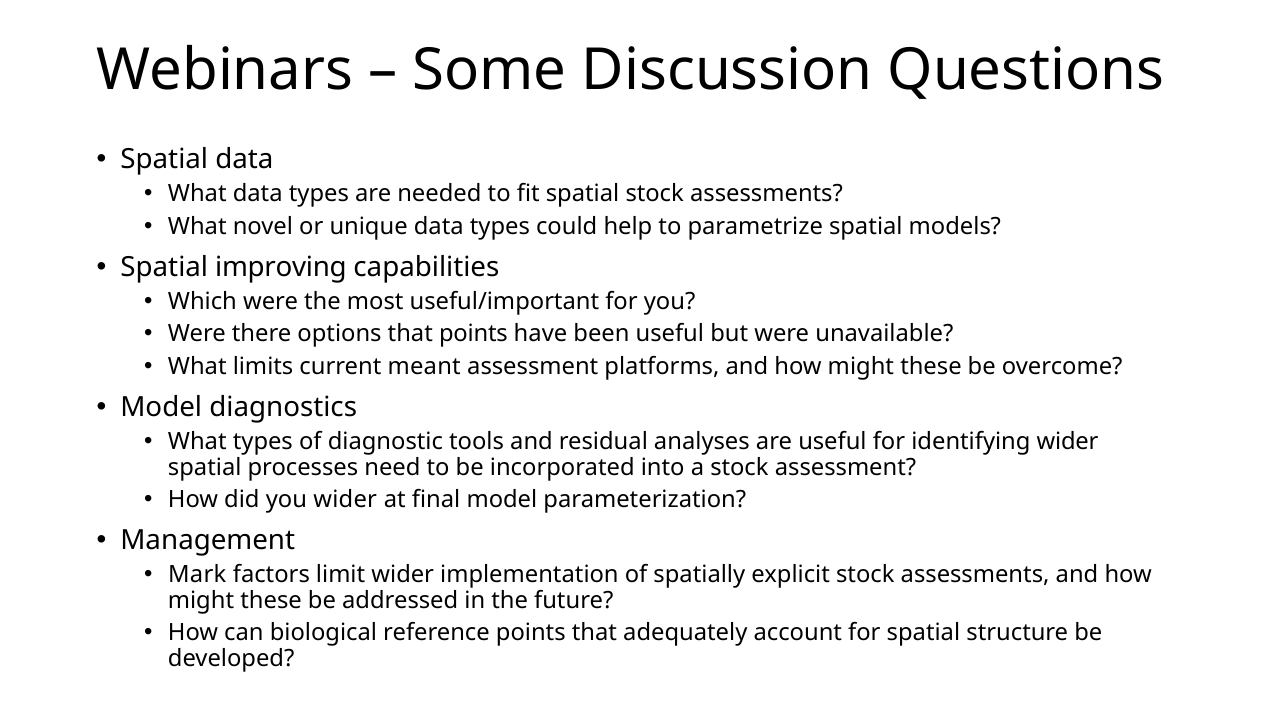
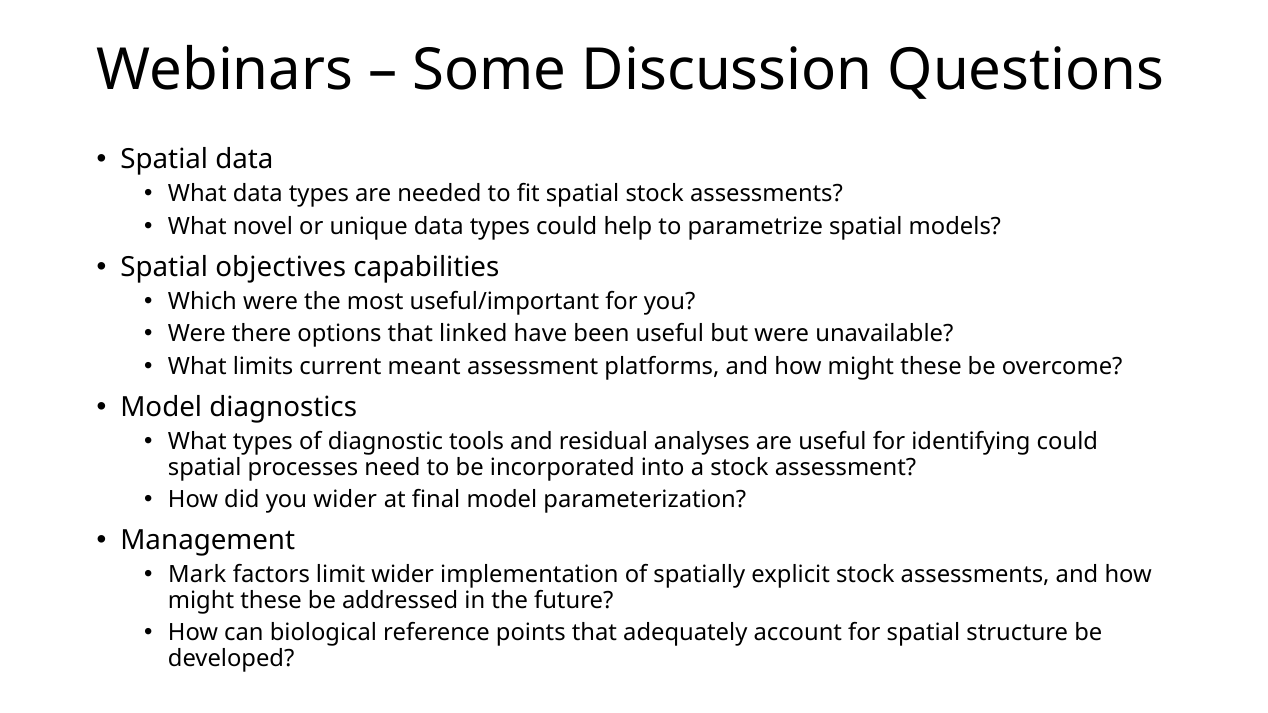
improving: improving -> objectives
that points: points -> linked
identifying wider: wider -> could
